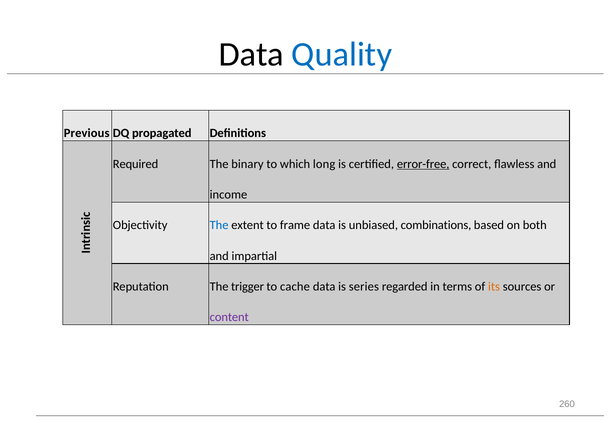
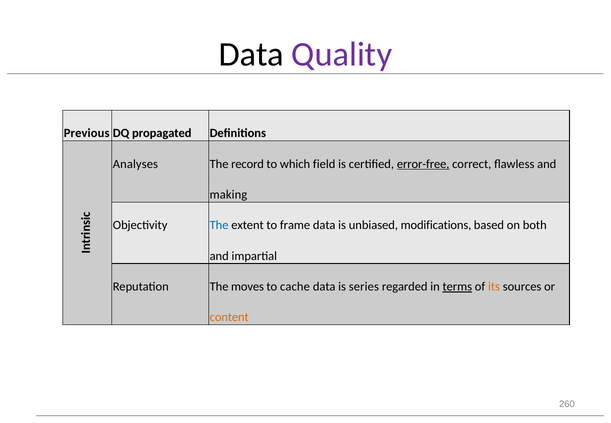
Quality colour: blue -> purple
Required: Required -> Analyses
binary: binary -> record
long: long -> field
income: income -> making
combinations: combinations -> modifications
trigger: trigger -> moves
terms underline: none -> present
content colour: purple -> orange
